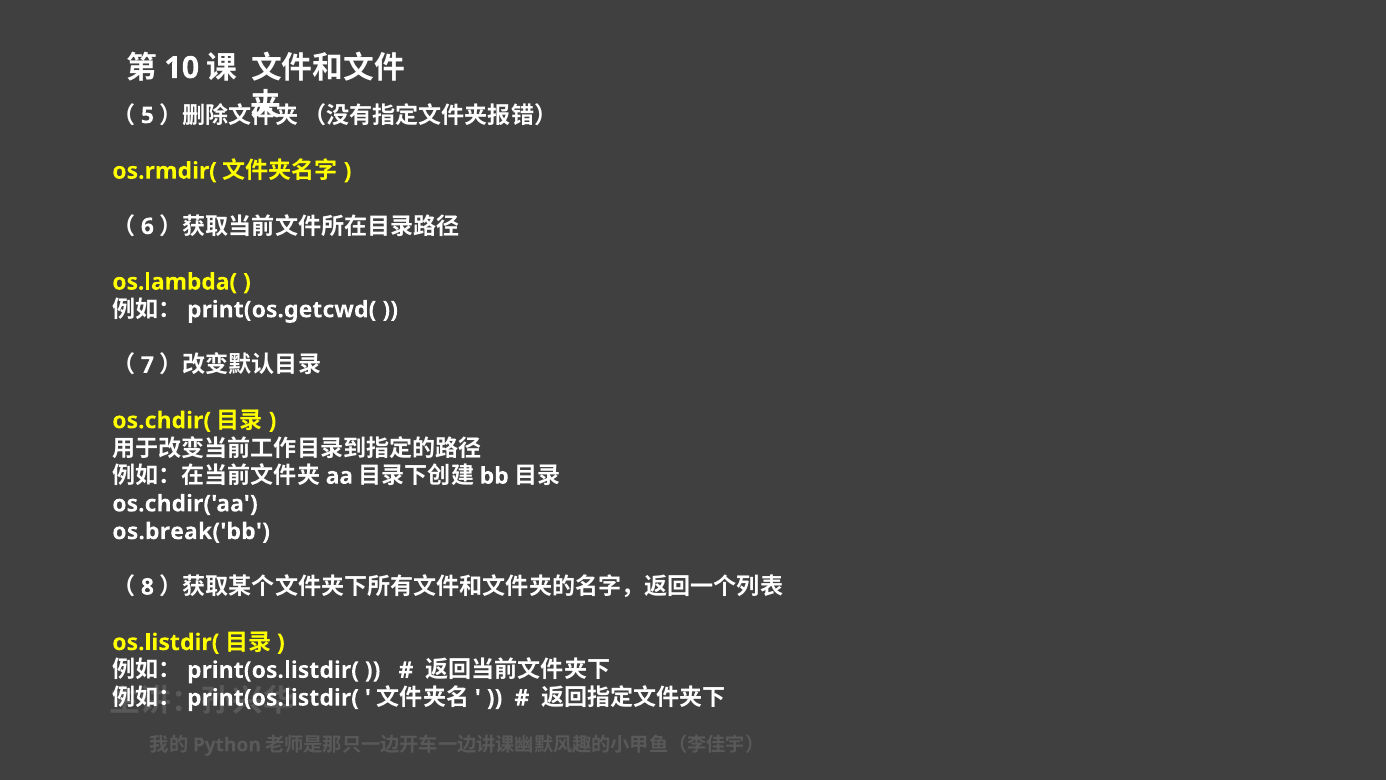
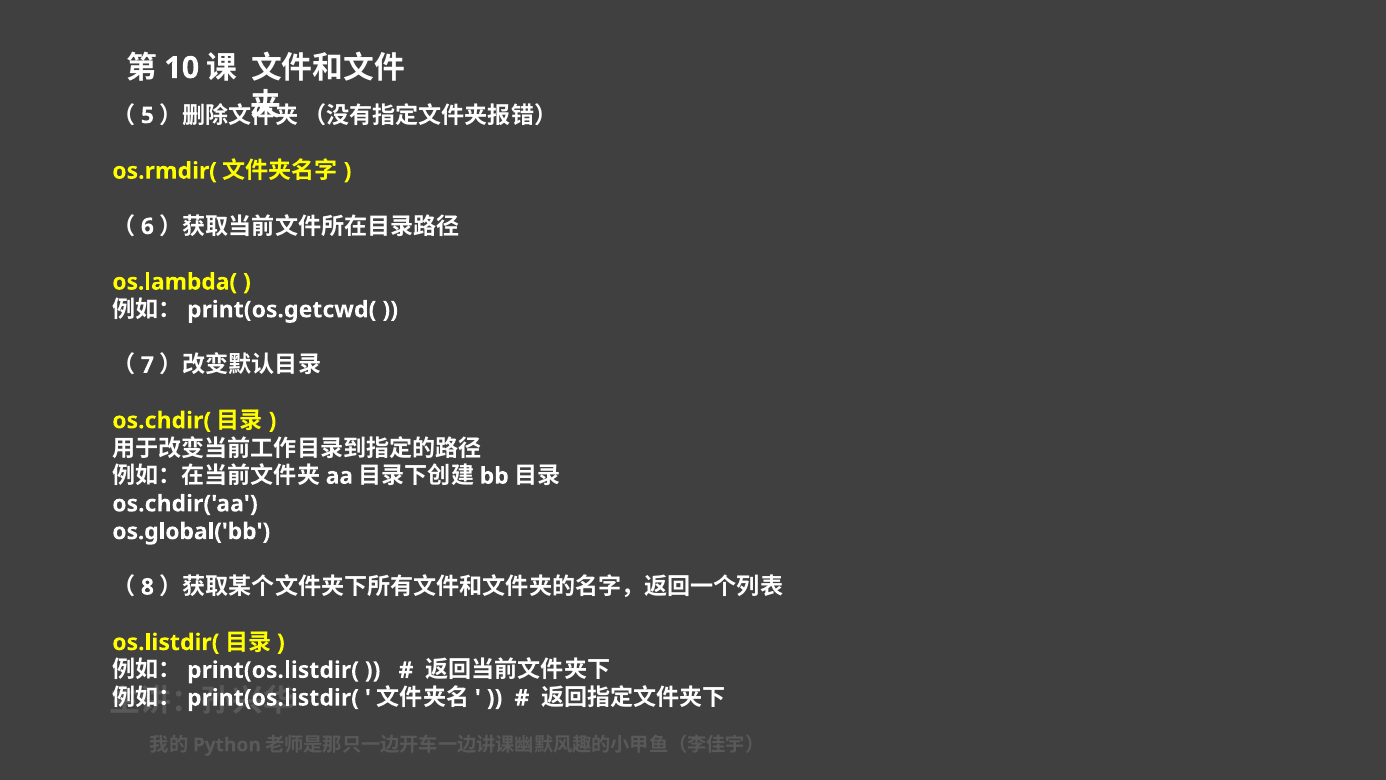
os.break('bb: os.break('bb -> os.global('bb
